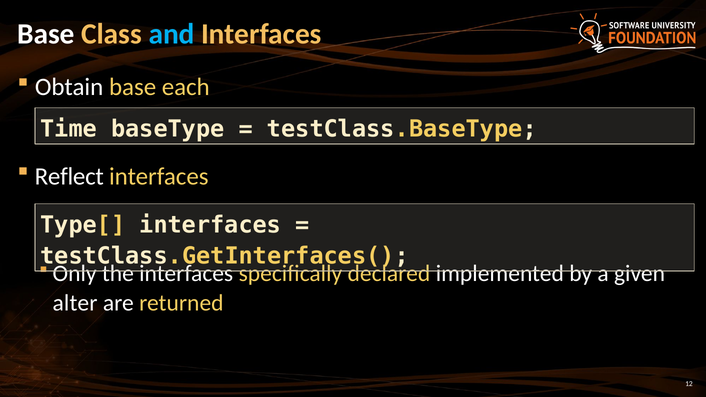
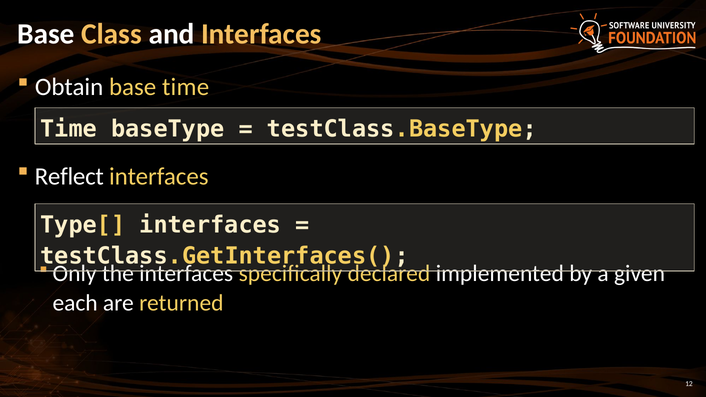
and colour: light blue -> white
base each: each -> time
alter: alter -> each
